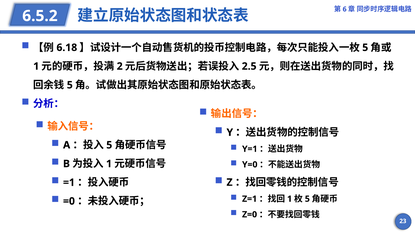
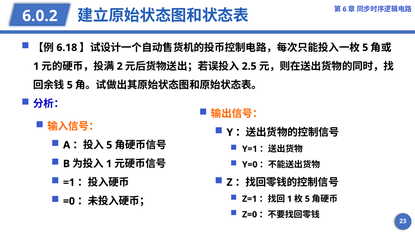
6.5.2: 6.5.2 -> 6.0.2
